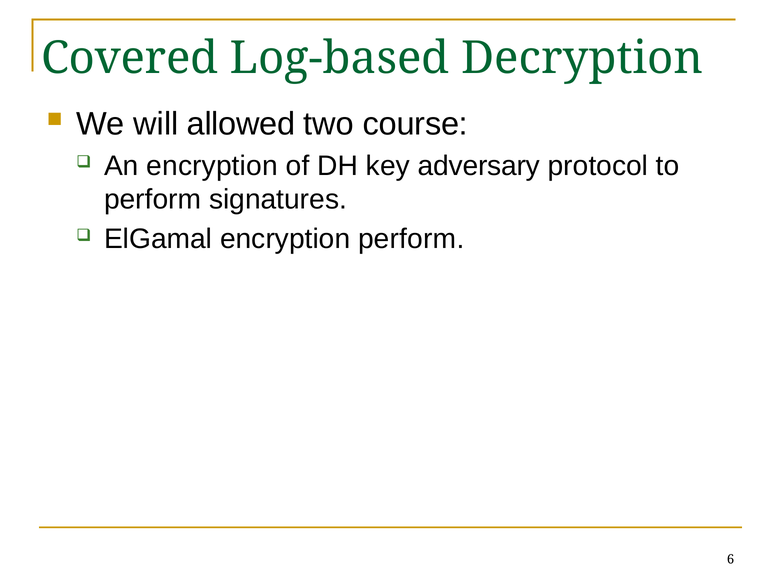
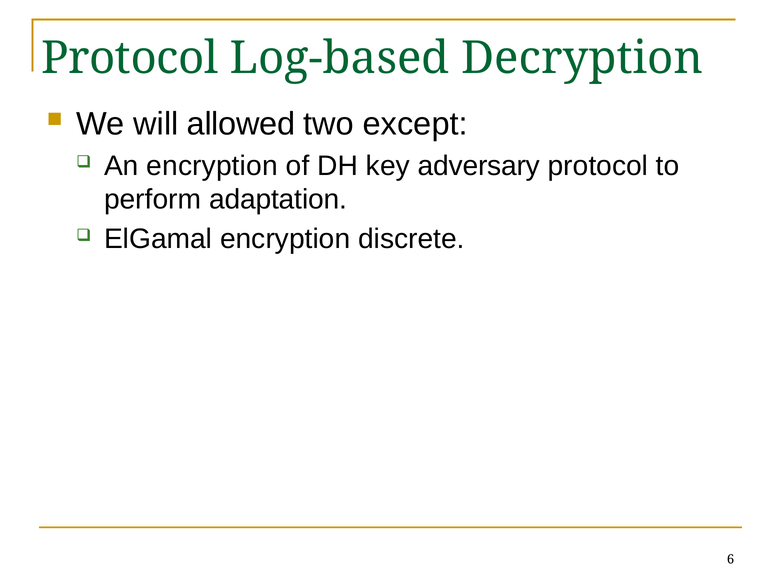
Covered at (130, 58): Covered -> Protocol
course: course -> except
signatures: signatures -> adaptation
encryption perform: perform -> discrete
